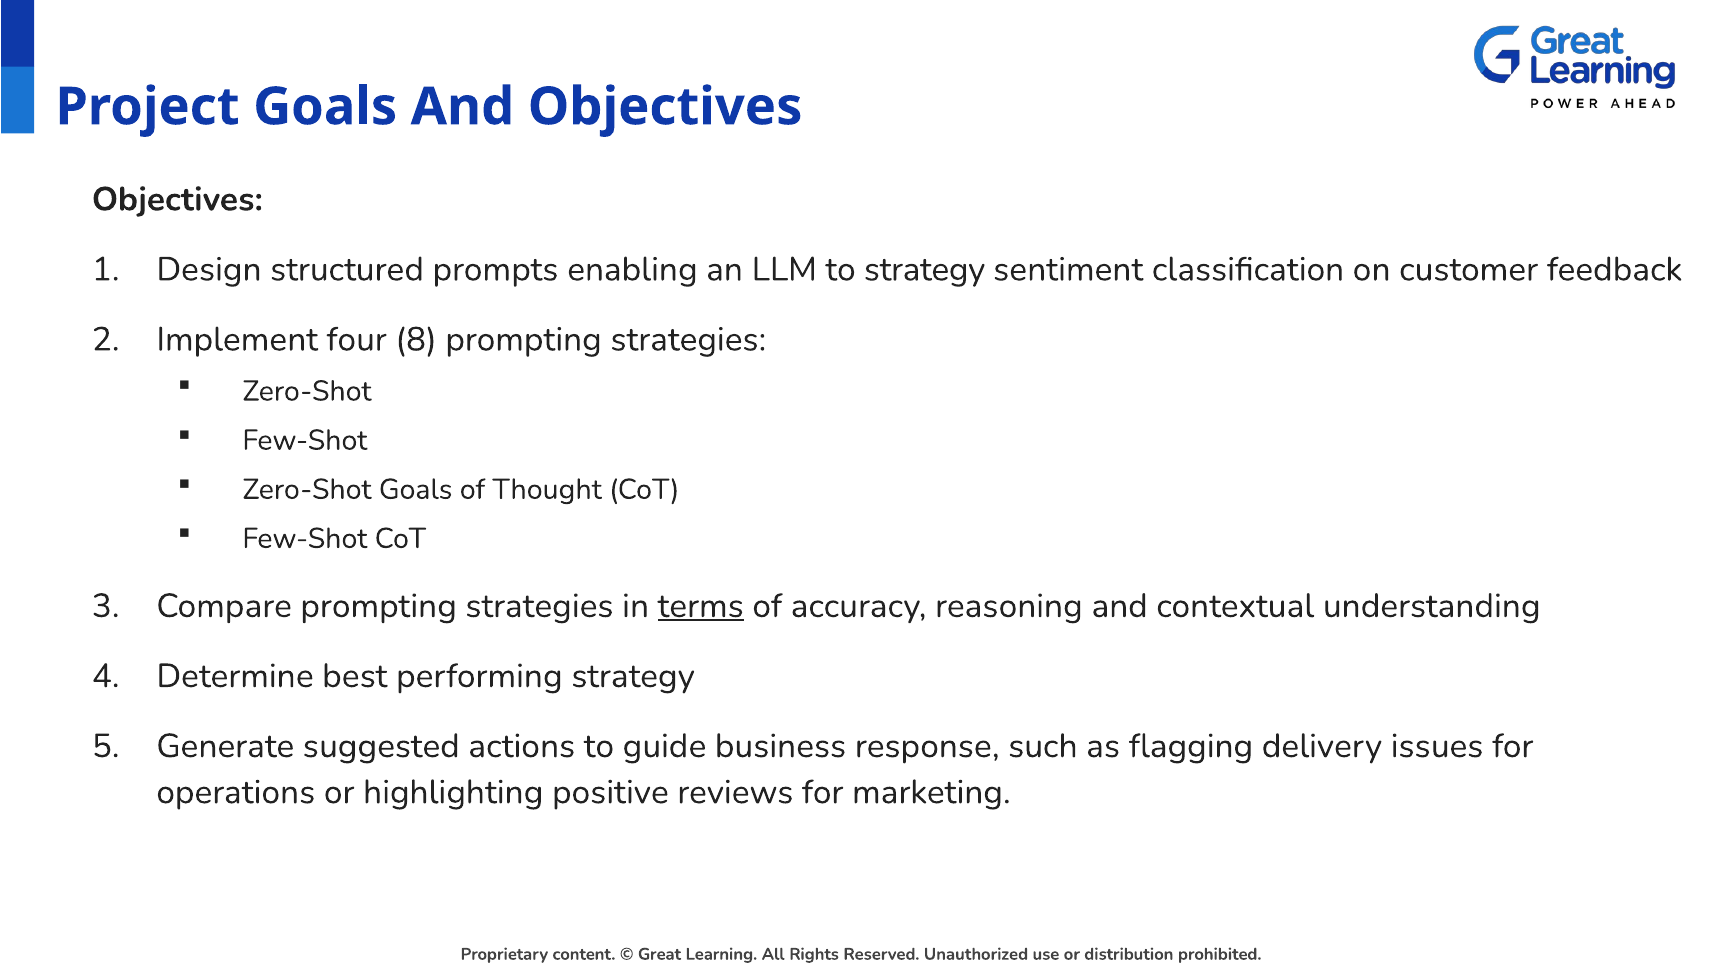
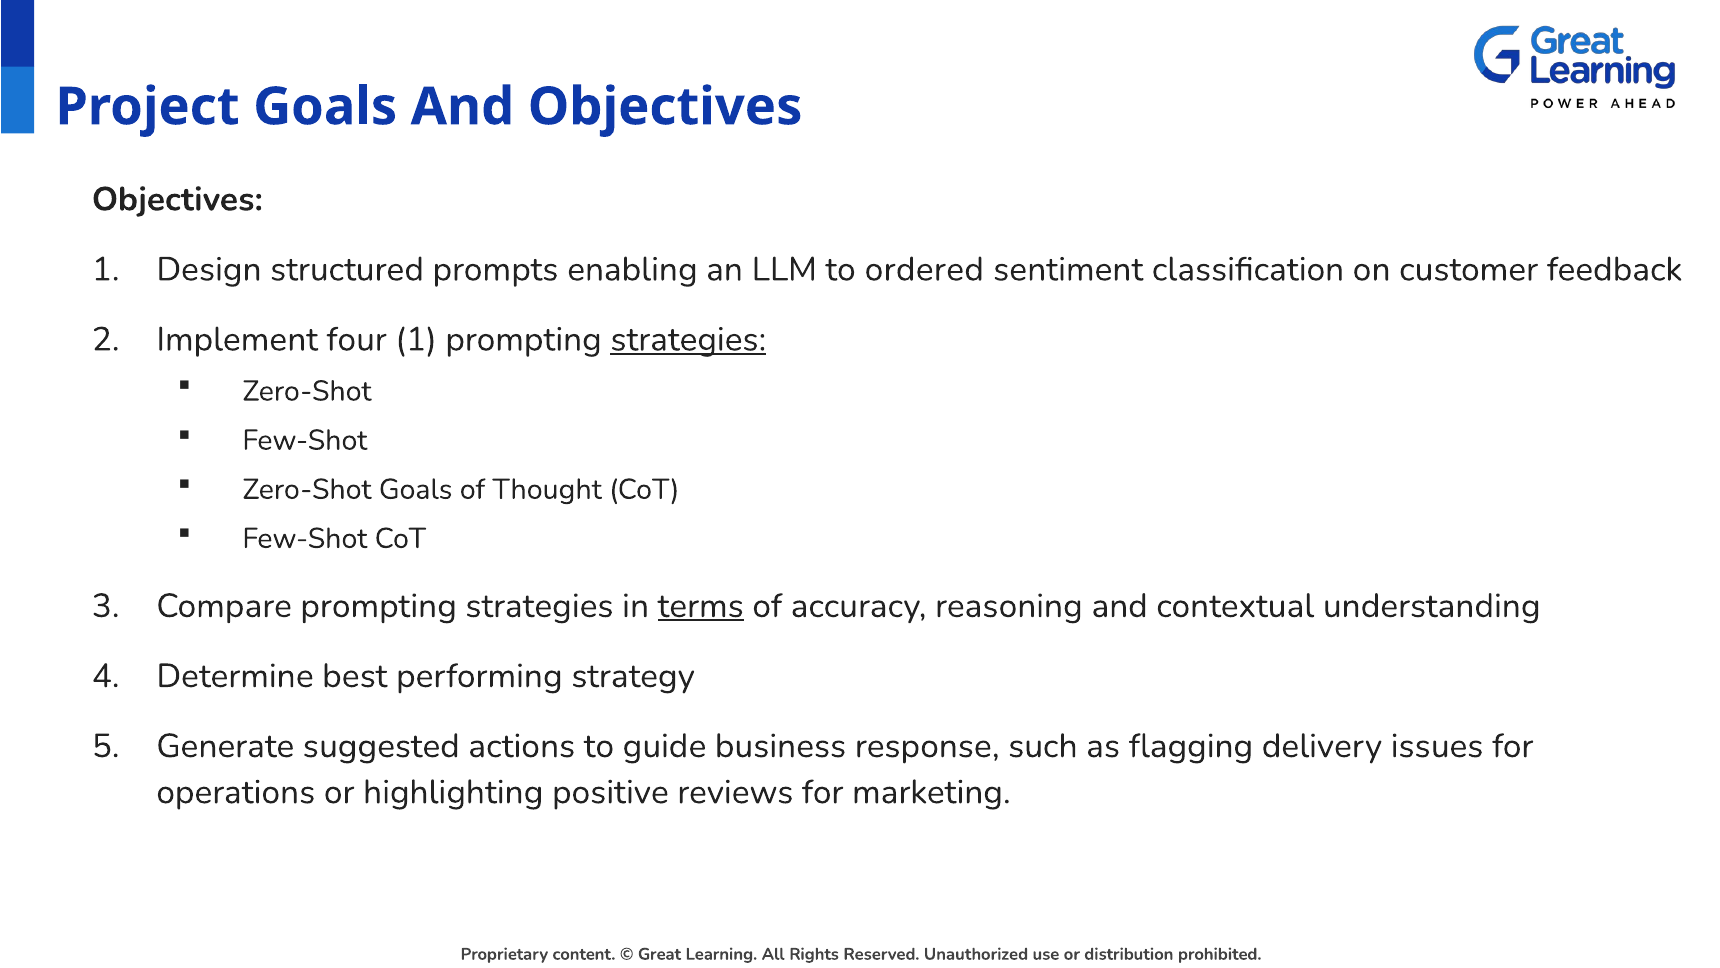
to strategy: strategy -> ordered
four 8: 8 -> 1
strategies at (688, 339) underline: none -> present
